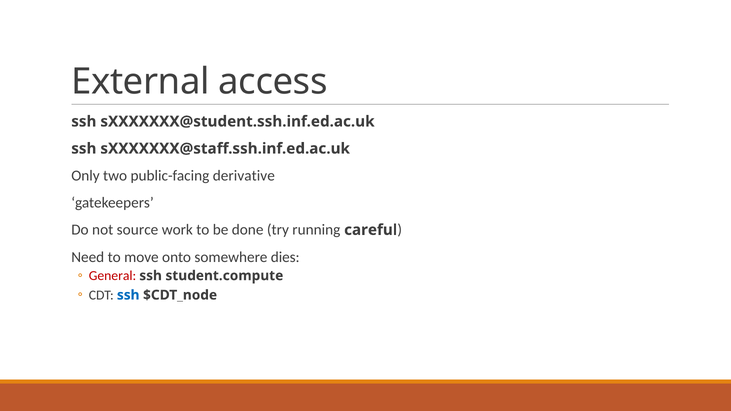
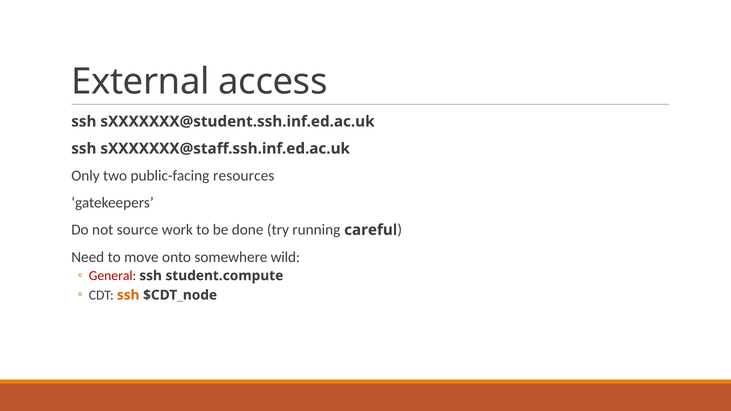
derivative: derivative -> resources
dies: dies -> wild
ssh at (128, 295) colour: blue -> orange
